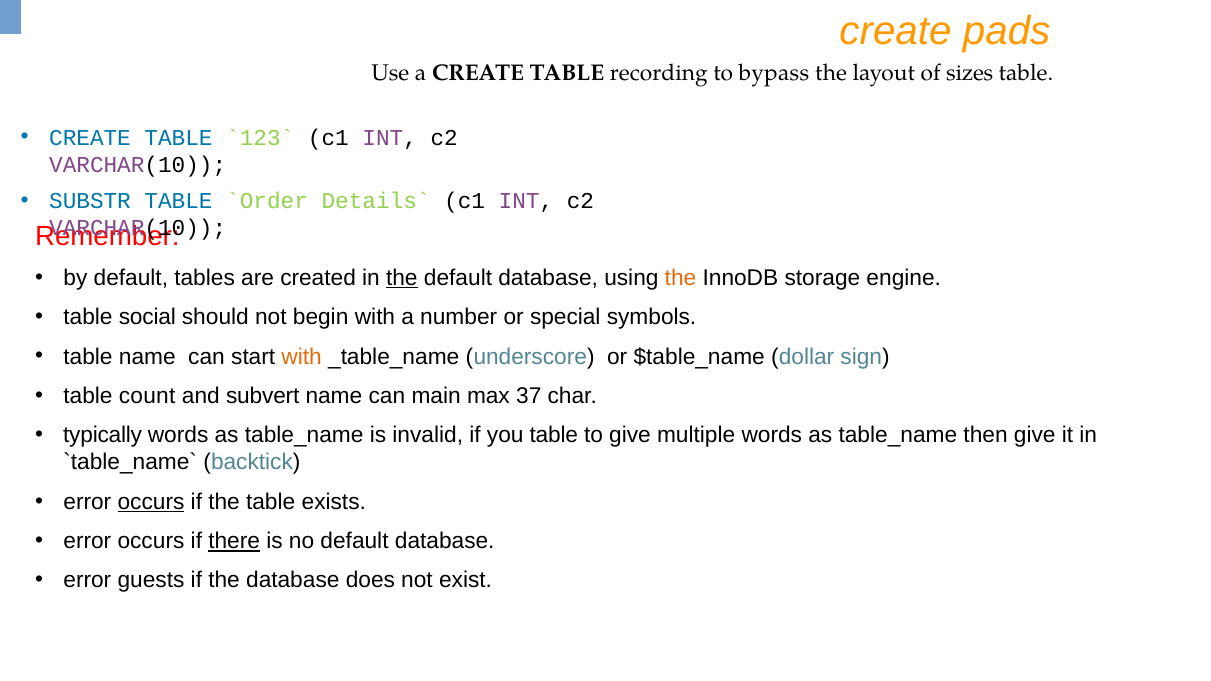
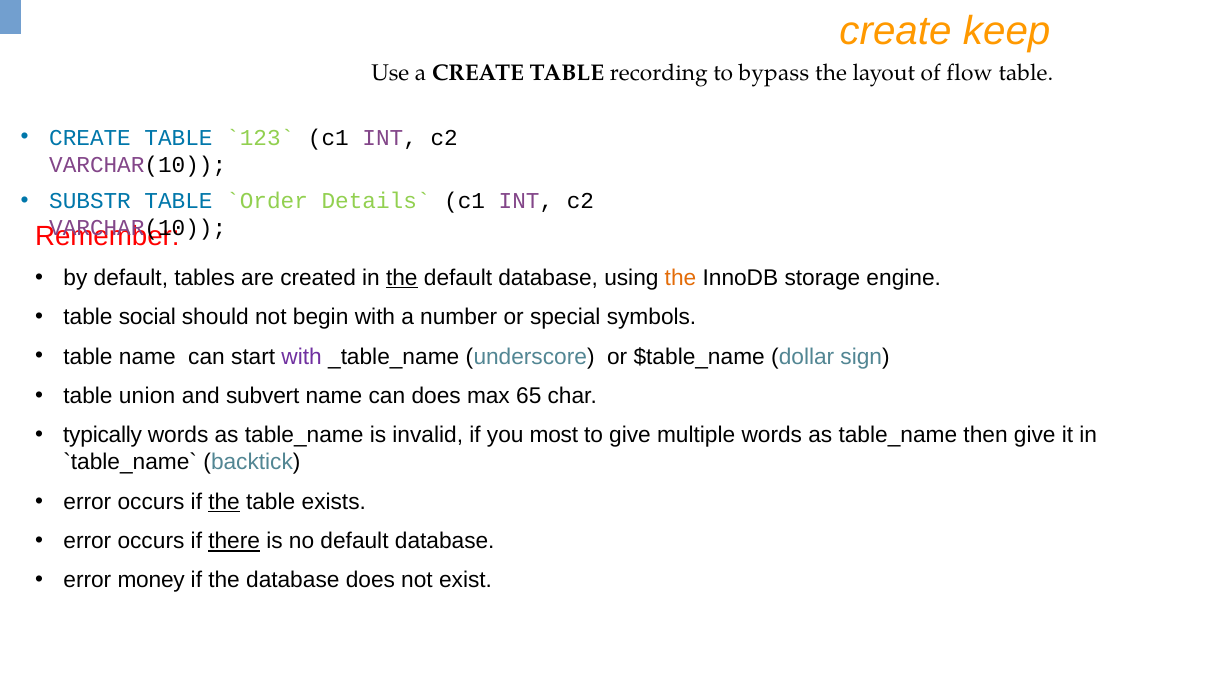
pads: pads -> keep
sizes: sizes -> flow
with at (302, 357) colour: orange -> purple
count: count -> union
can main: main -> does
37: 37 -> 65
you table: table -> most
occurs at (151, 502) underline: present -> none
the at (224, 502) underline: none -> present
guests: guests -> money
